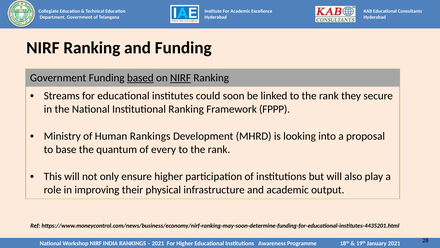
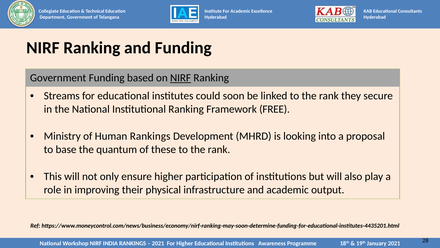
based underline: present -> none
FPPP: FPPP -> FREE
every: every -> these
